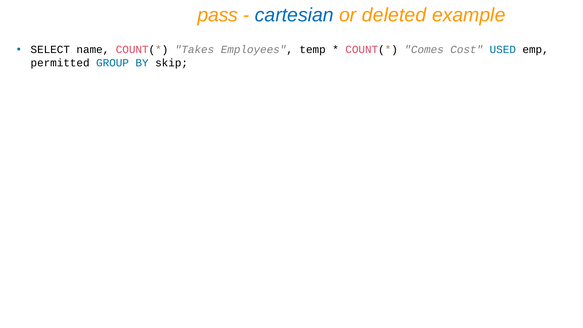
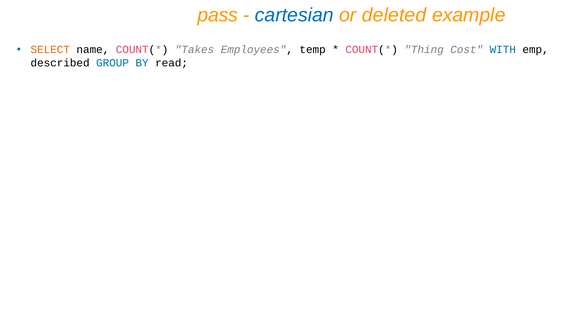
SELECT colour: black -> orange
Comes: Comes -> Thing
USED: USED -> WITH
permitted: permitted -> described
skip: skip -> read
